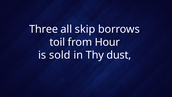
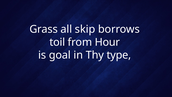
Three: Three -> Grass
sold: sold -> goal
dust: dust -> type
